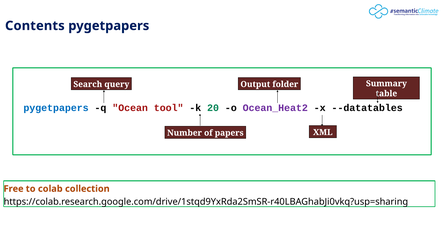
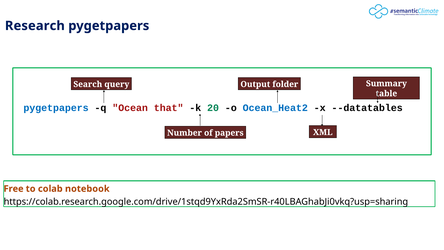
Contents: Contents -> Research
tool: tool -> that
Ocean_Heat2 colour: purple -> blue
collection: collection -> notebook
